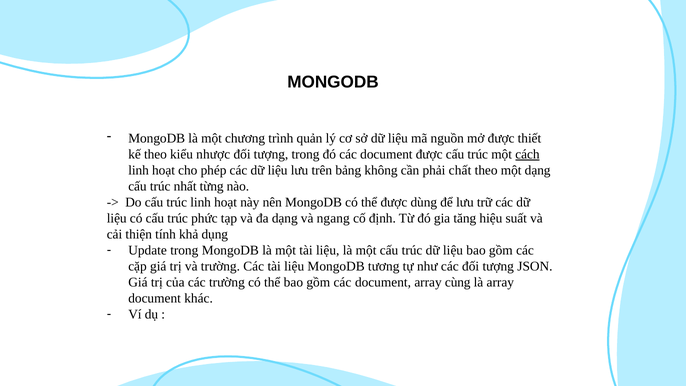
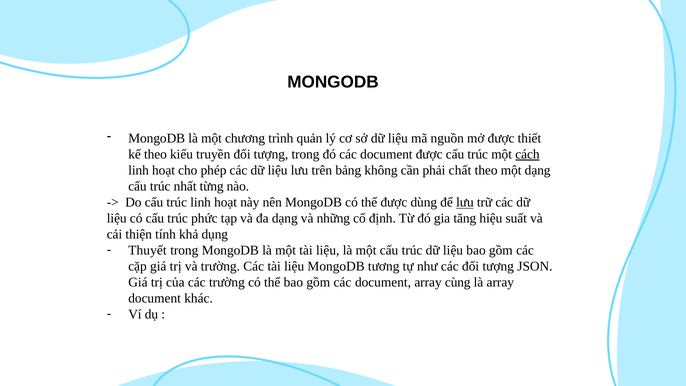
nhược: nhược -> truyền
lưu at (465, 202) underline: none -> present
ngang: ngang -> những
Update: Update -> Thuyết
